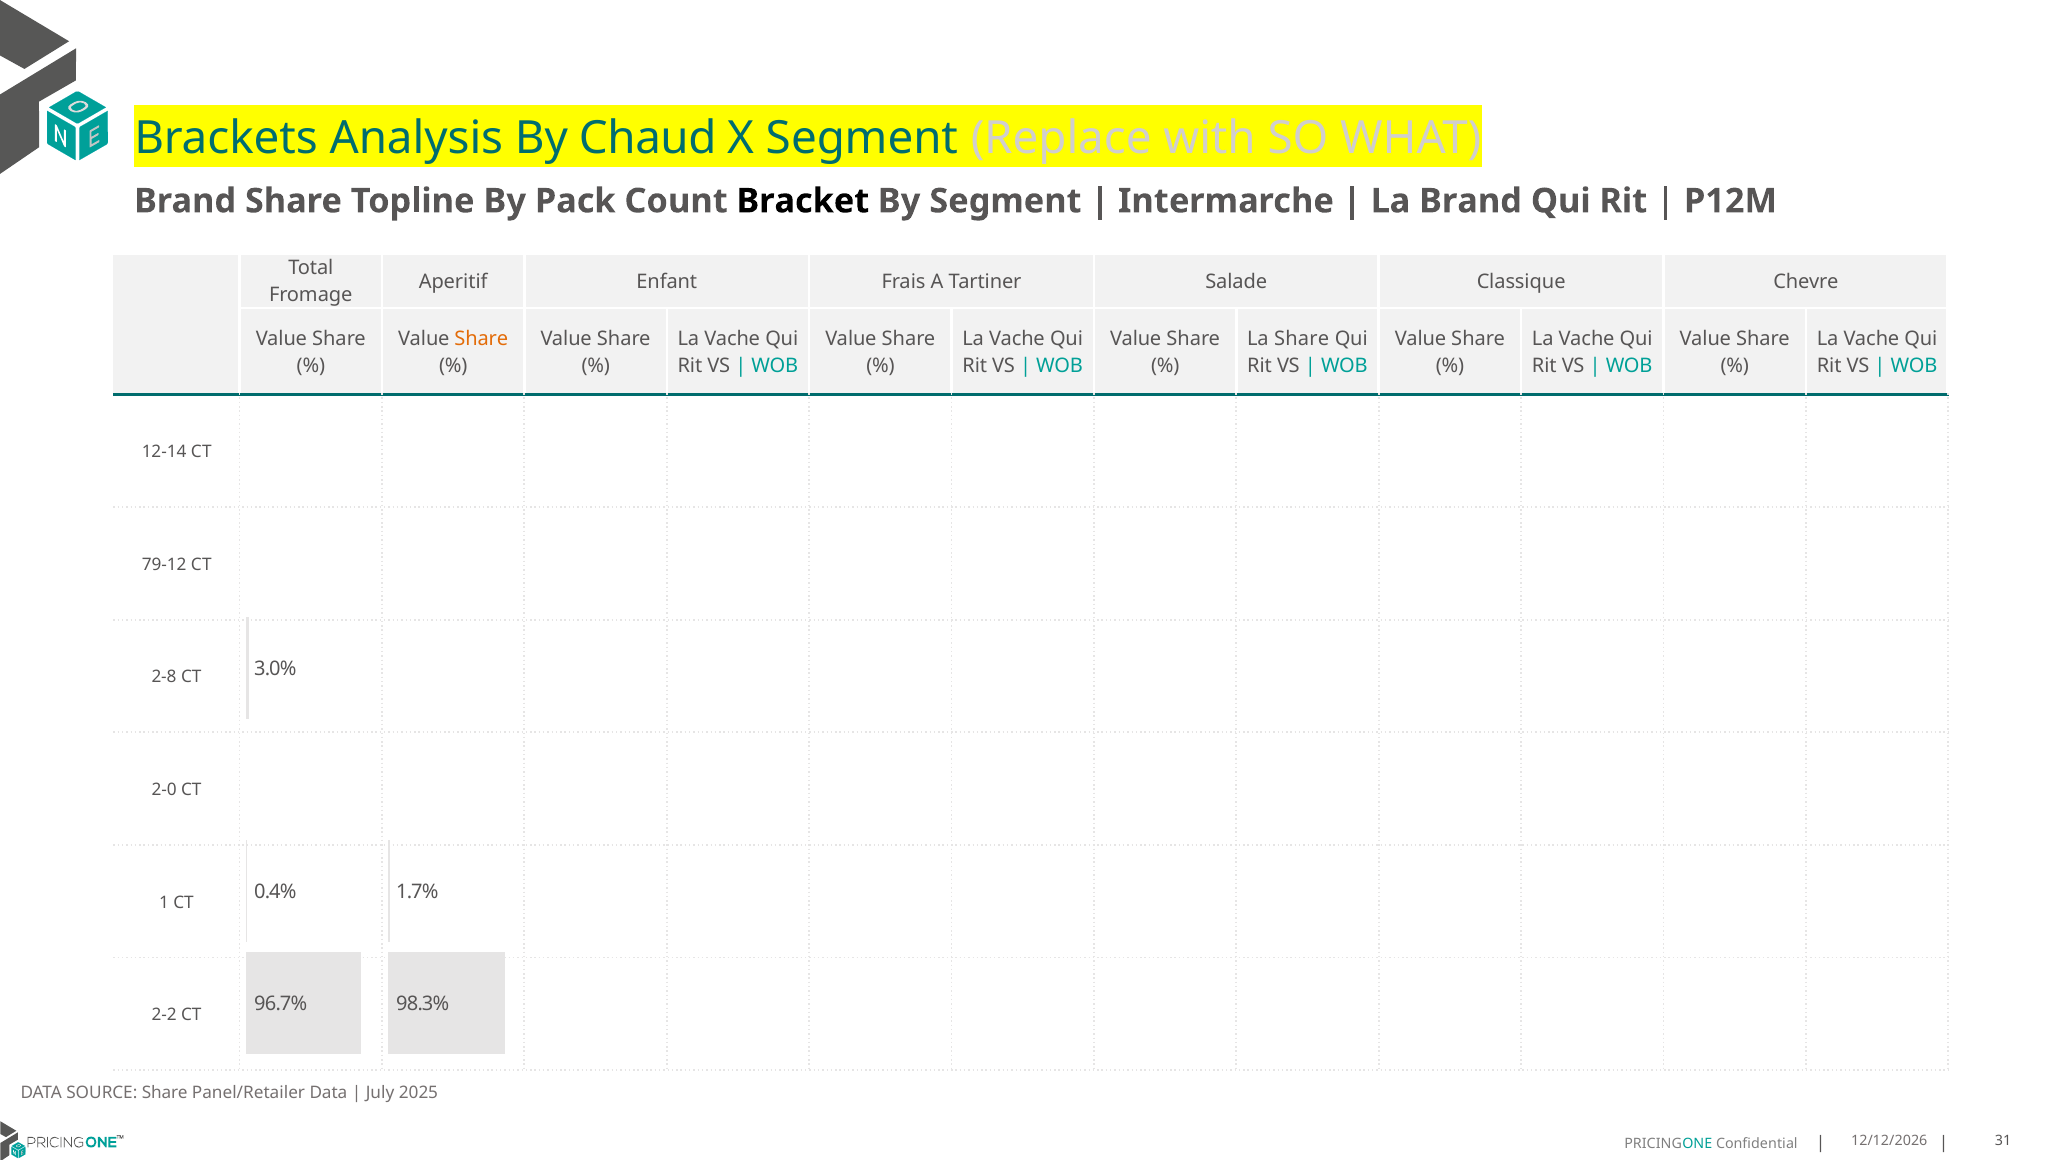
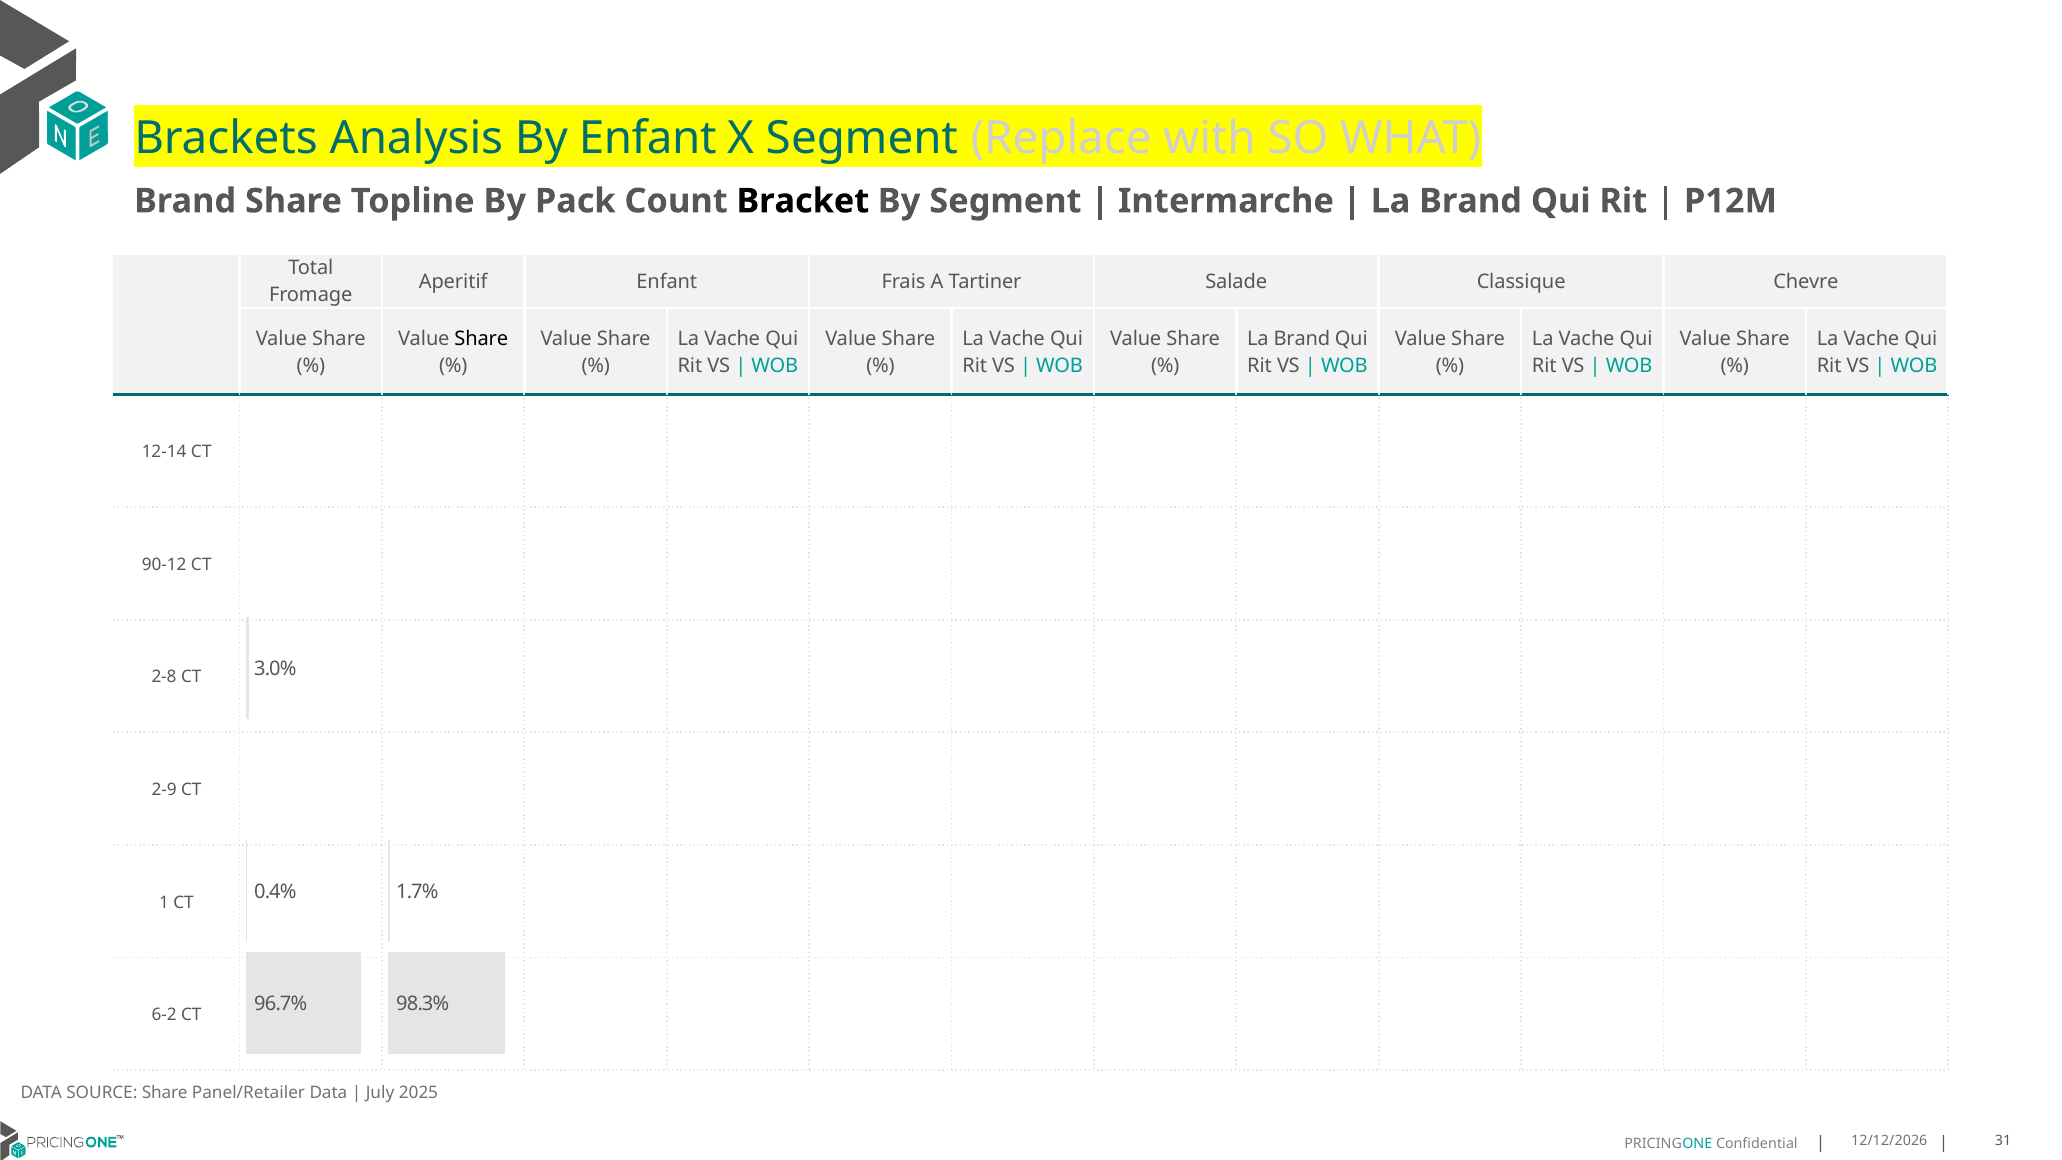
By Chaud: Chaud -> Enfant
Share at (481, 339) colour: orange -> black
Share at (1302, 339): Share -> Brand
79-12: 79-12 -> 90-12
2-0: 2-0 -> 2-9
2-2: 2-2 -> 6-2
